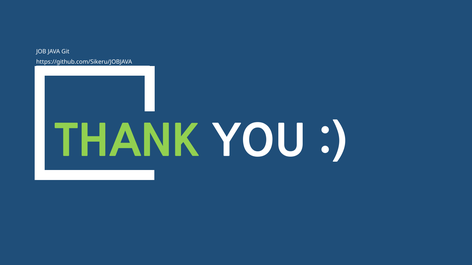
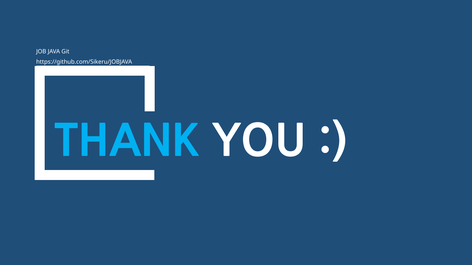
THANK colour: light green -> light blue
